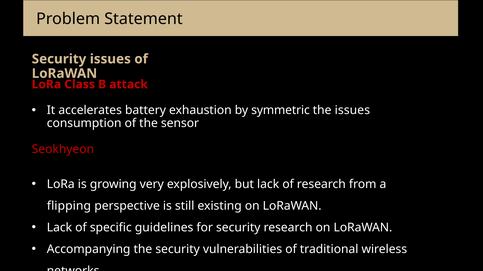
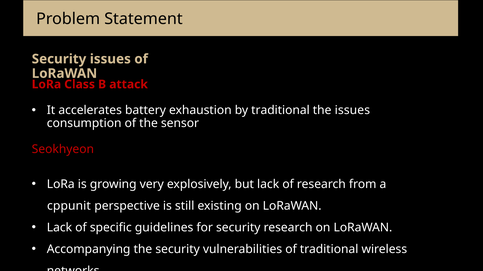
by symmetric: symmetric -> traditional
flipping: flipping -> cppunit
